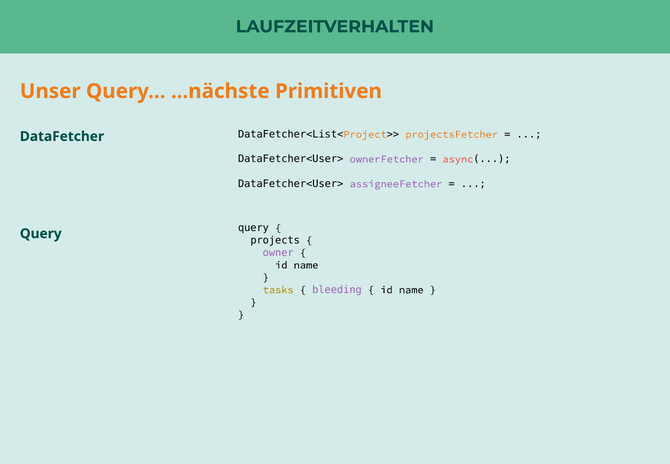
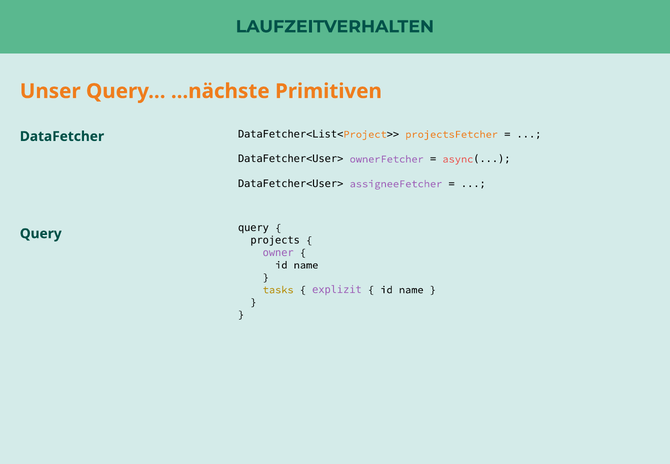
bleeding: bleeding -> explizit
